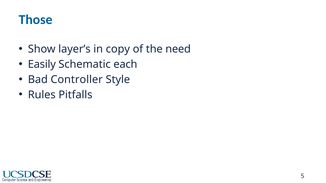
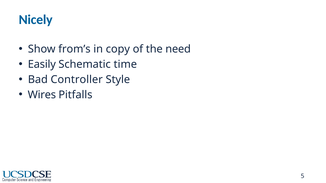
Those: Those -> Nicely
layer’s: layer’s -> from’s
each: each -> time
Rules: Rules -> Wires
